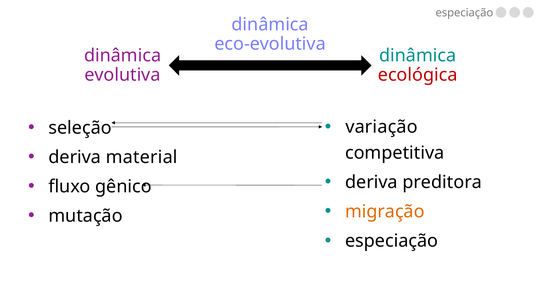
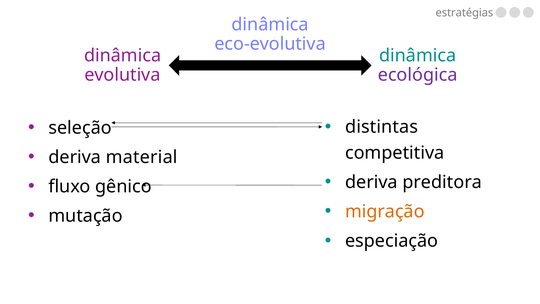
especiação at (464, 13): especiação -> estratégias
ecológica colour: red -> purple
variação: variação -> distintas
